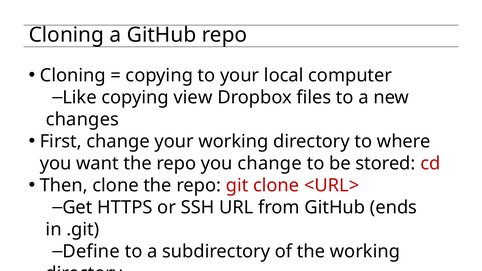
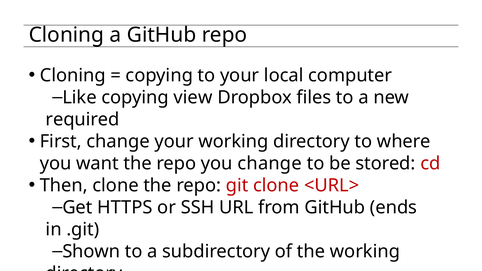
changes: changes -> required
Define: Define -> Shown
